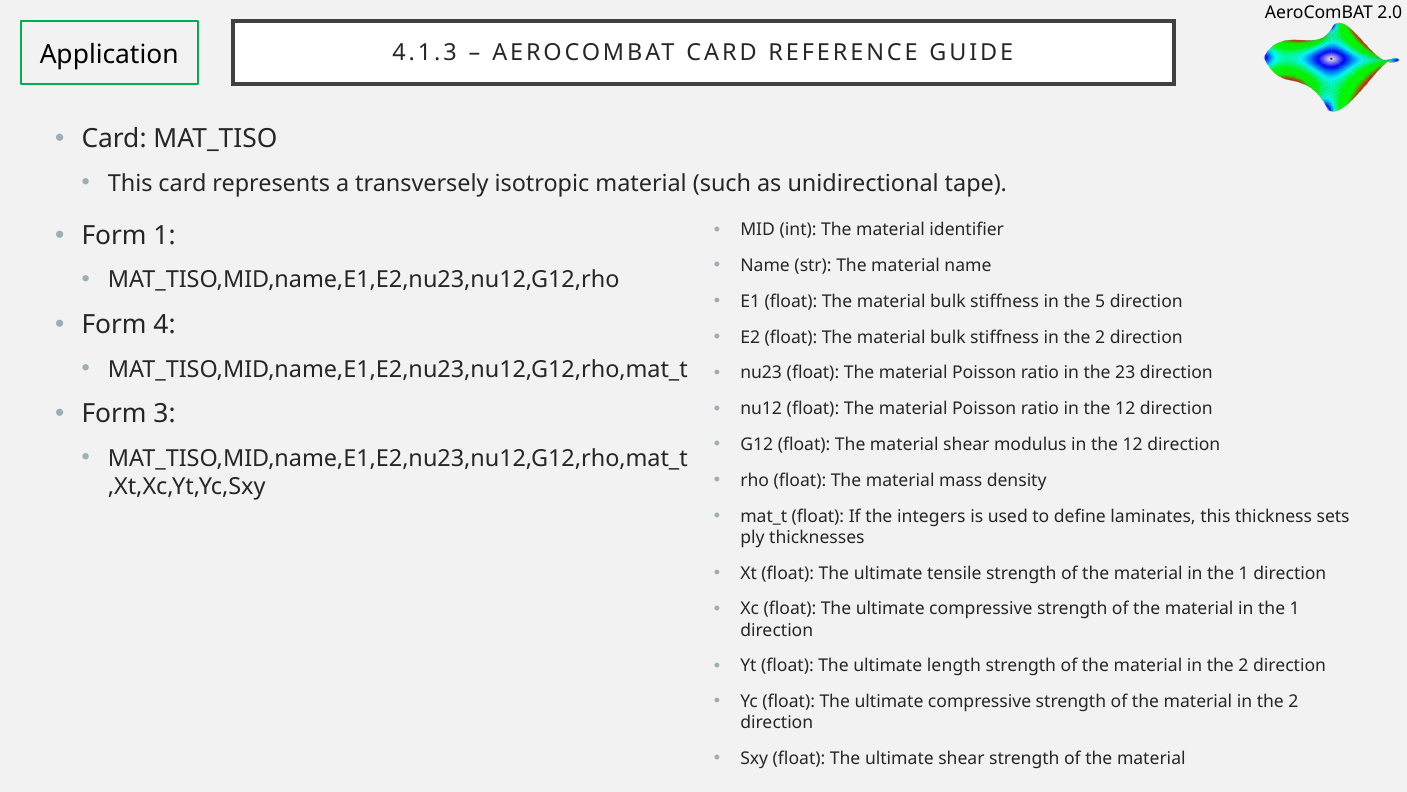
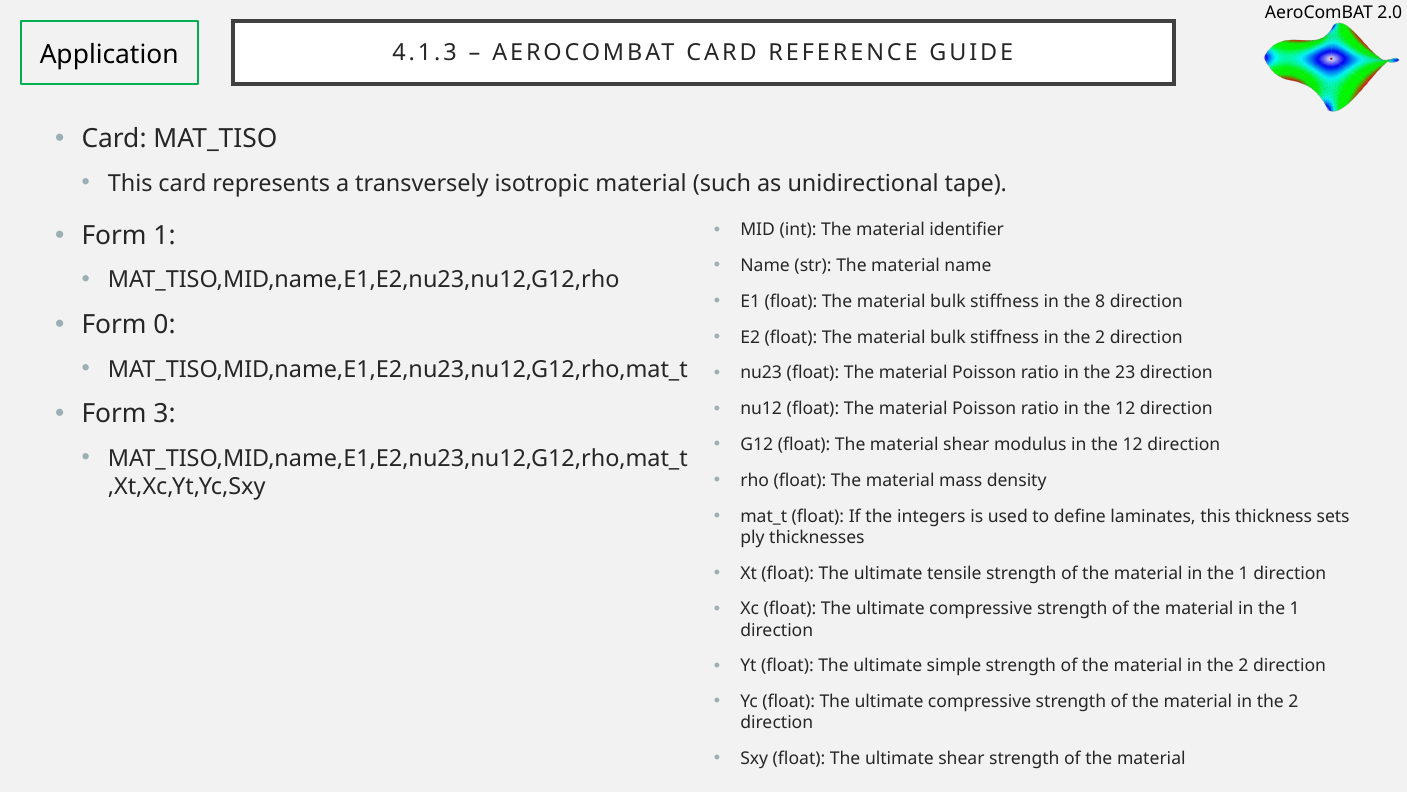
5: 5 -> 8
4: 4 -> 0
length: length -> simple
